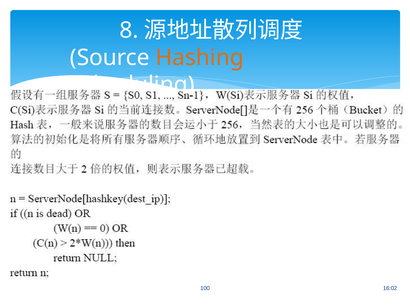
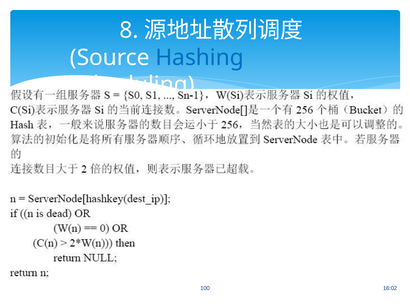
Hashing colour: orange -> blue
